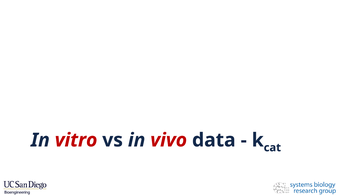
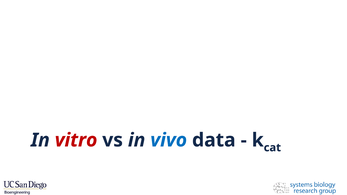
vivo colour: red -> blue
